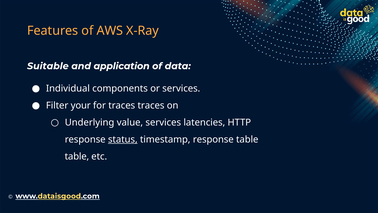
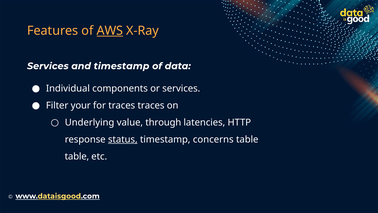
AWS underline: none -> present
Suitable at (48, 66): Suitable -> Services
and application: application -> timestamp
value services: services -> through
timestamp response: response -> concerns
